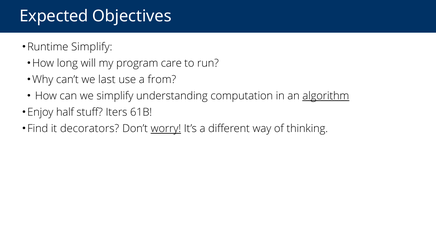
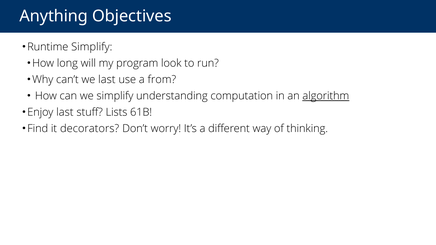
Expected: Expected -> Anything
care: care -> look
Enjoy half: half -> last
Iters: Iters -> Lists
worry underline: present -> none
